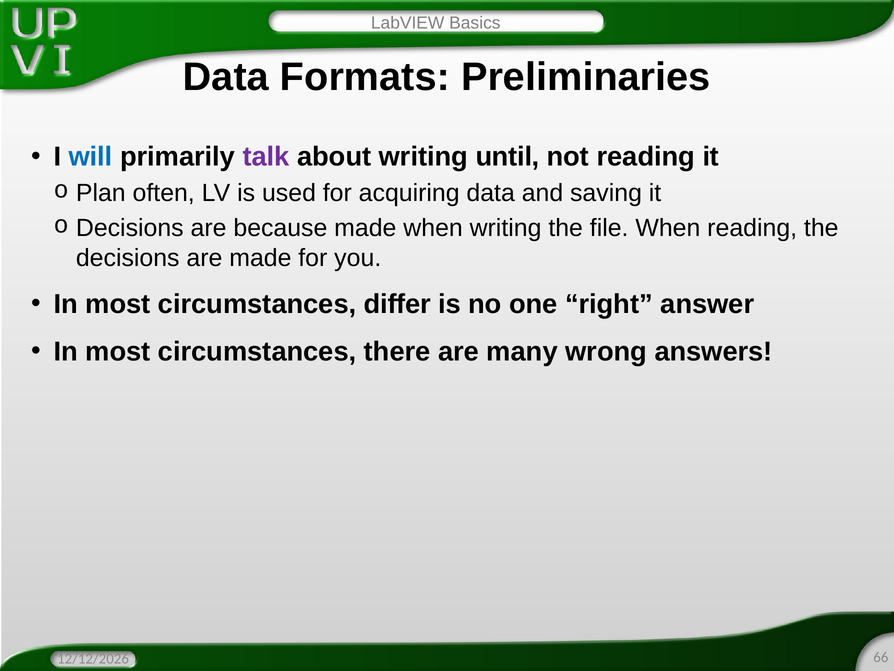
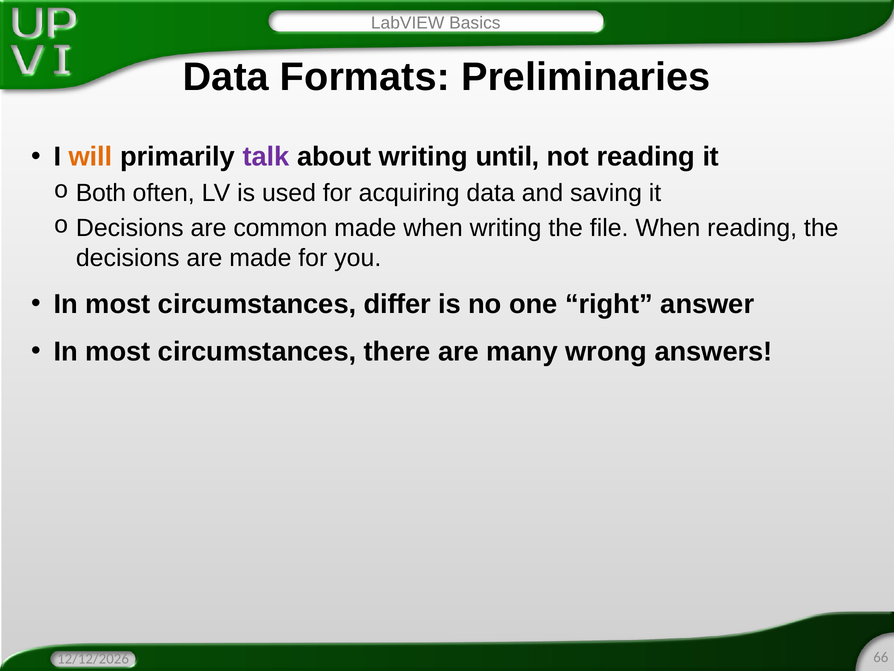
will colour: blue -> orange
Plan: Plan -> Both
because: because -> common
